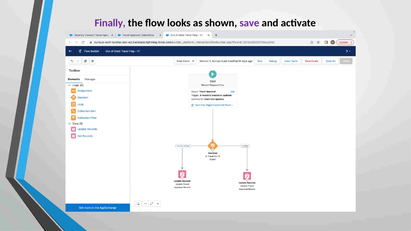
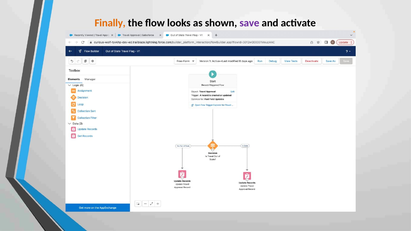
Finally colour: purple -> orange
